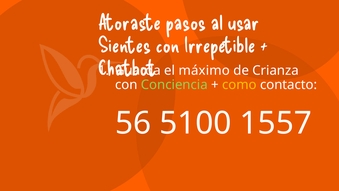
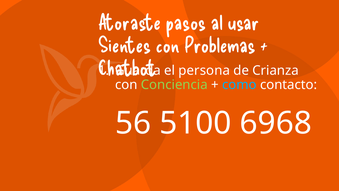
Irrepetible: Irrepetible -> Problemas
máximo: máximo -> persona
como colour: yellow -> light blue
1557: 1557 -> 6968
